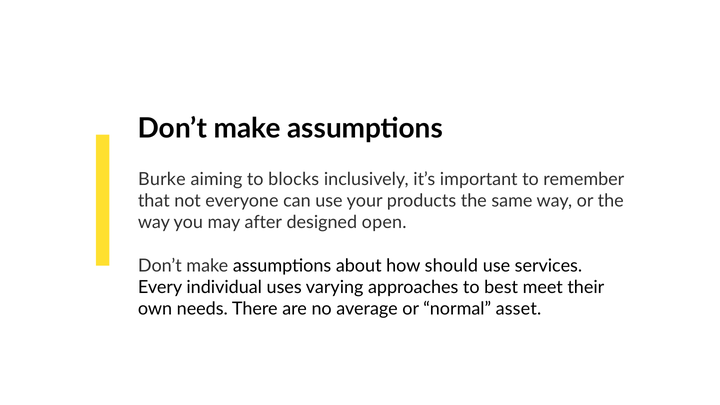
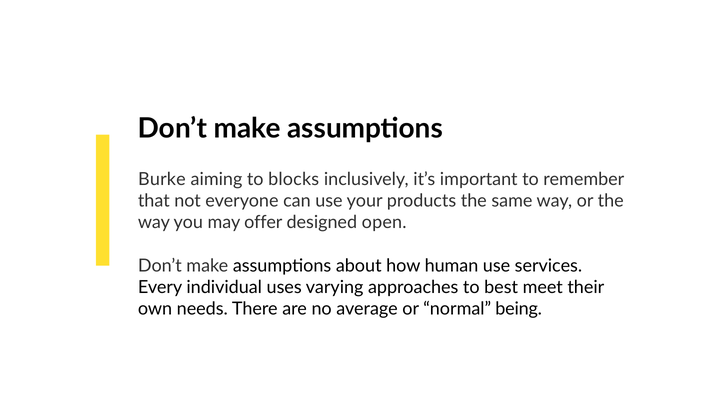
after: after -> offer
should: should -> human
asset: asset -> being
